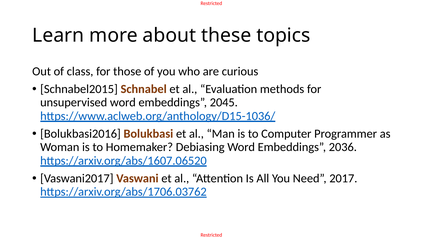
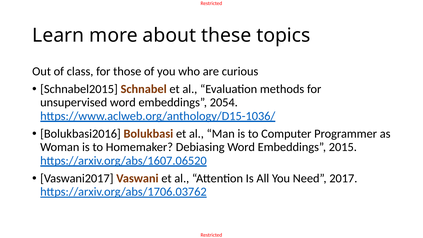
2045: 2045 -> 2054
2036: 2036 -> 2015
